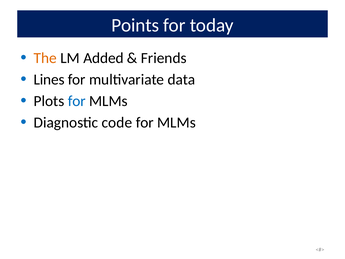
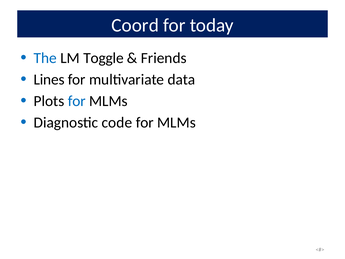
Points: Points -> Coord
The colour: orange -> blue
Added: Added -> Toggle
